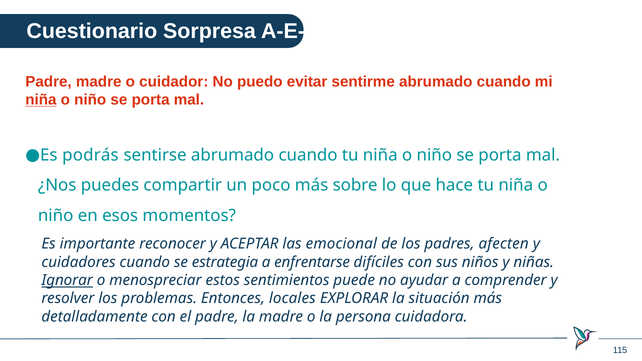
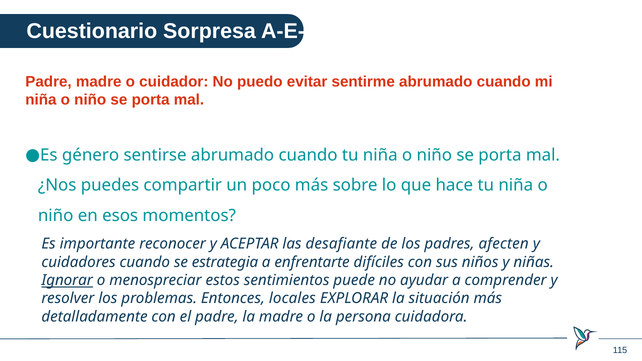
niña at (41, 100) underline: present -> none
podrás: podrás -> género
emocional: emocional -> desafiante
enfrentarse: enfrentarse -> enfrentarte
